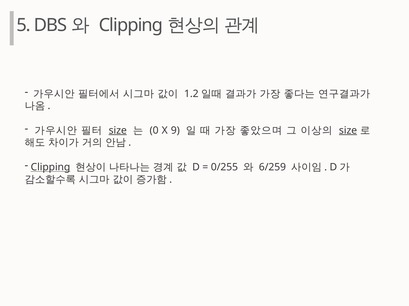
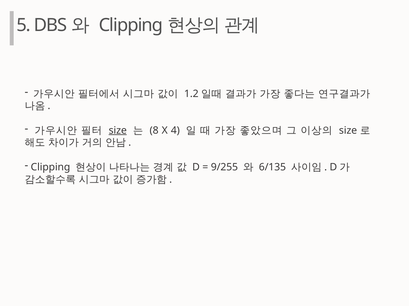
0: 0 -> 8
9: 9 -> 4
size at (348, 131) underline: present -> none
Clipping at (50, 168) underline: present -> none
0/255: 0/255 -> 9/255
6/259: 6/259 -> 6/135
